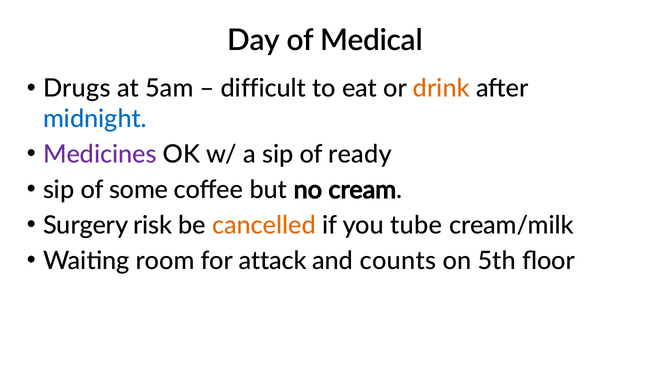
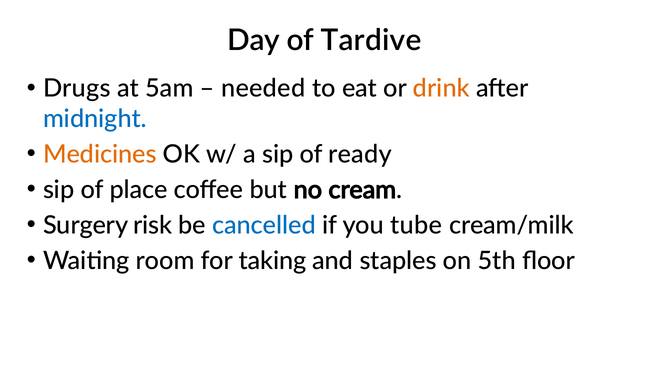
Medical: Medical -> Tardive
difficult: difficult -> needed
Medicines colour: purple -> orange
some: some -> place
cancelled colour: orange -> blue
attack: attack -> taking
counts: counts -> staples
